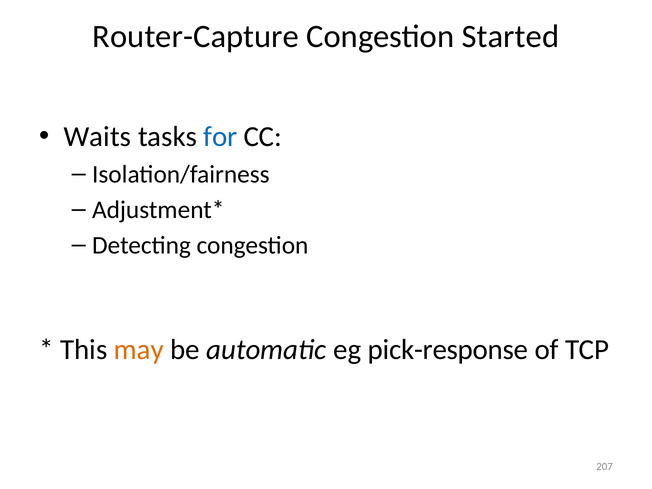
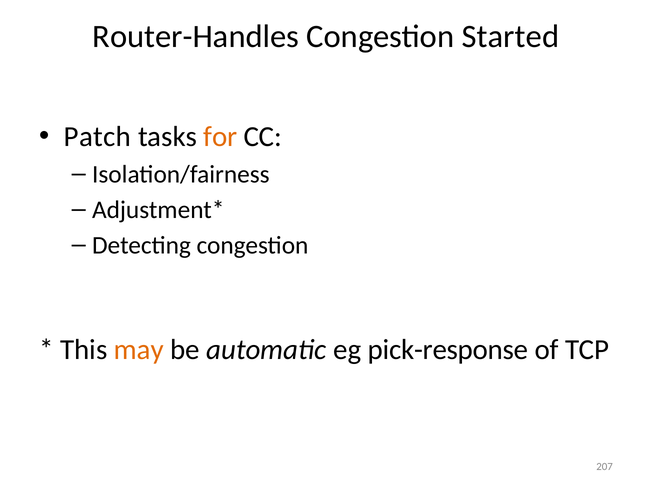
Router-Capture: Router-Capture -> Router-Handles
Waits: Waits -> Patch
for colour: blue -> orange
